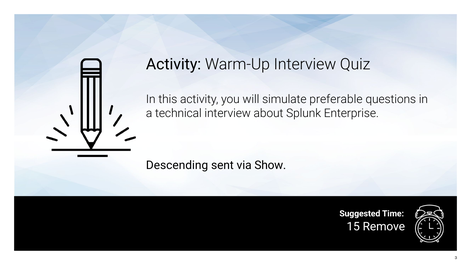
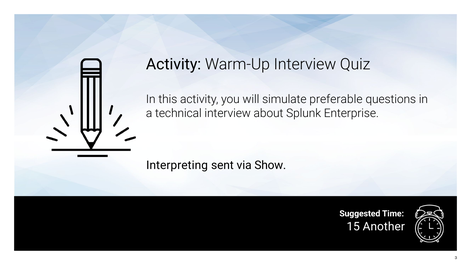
Descending: Descending -> Interpreting
Remove: Remove -> Another
